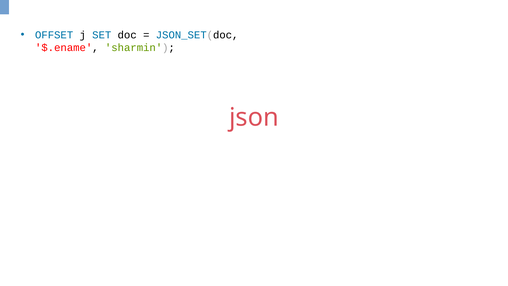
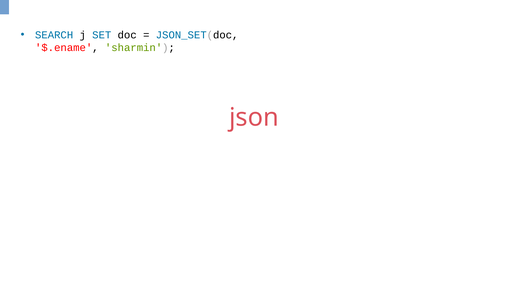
OFFSET: OFFSET -> SEARCH
